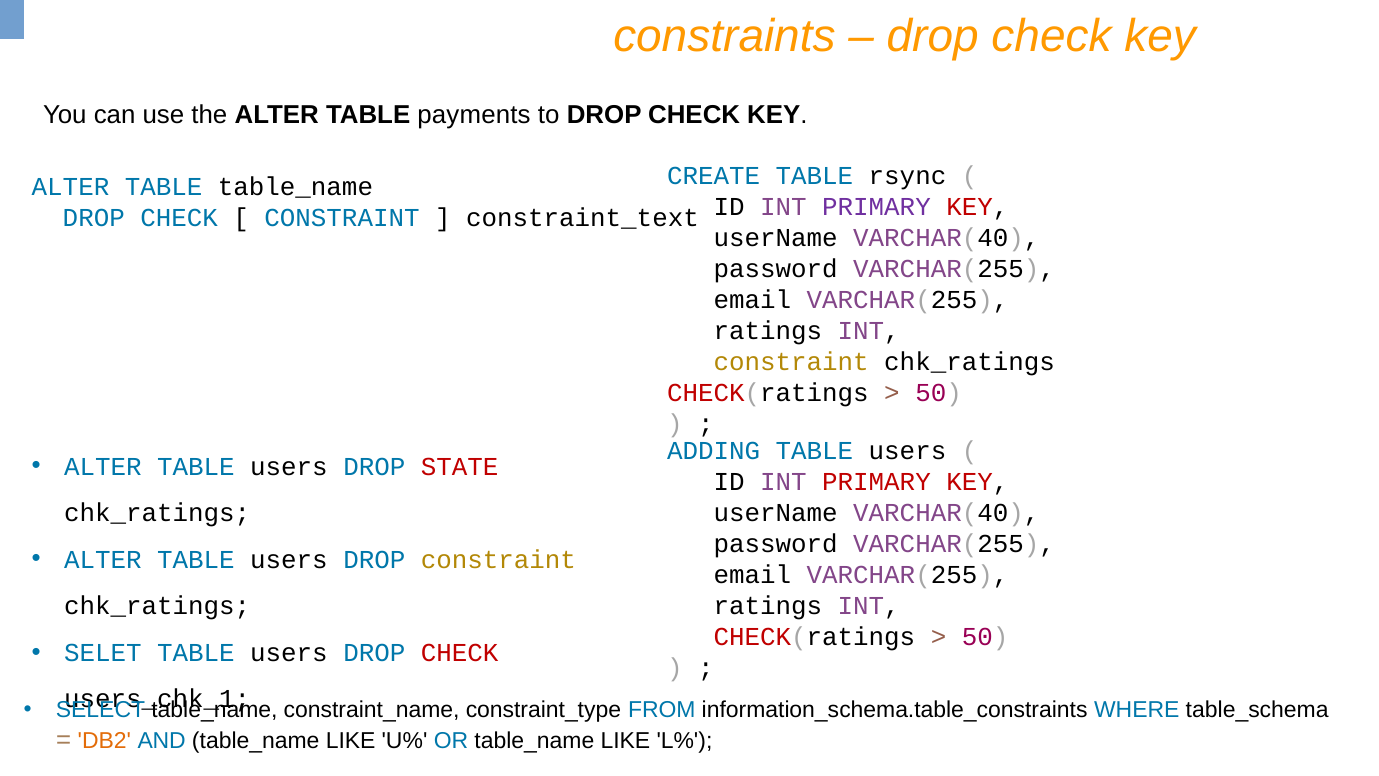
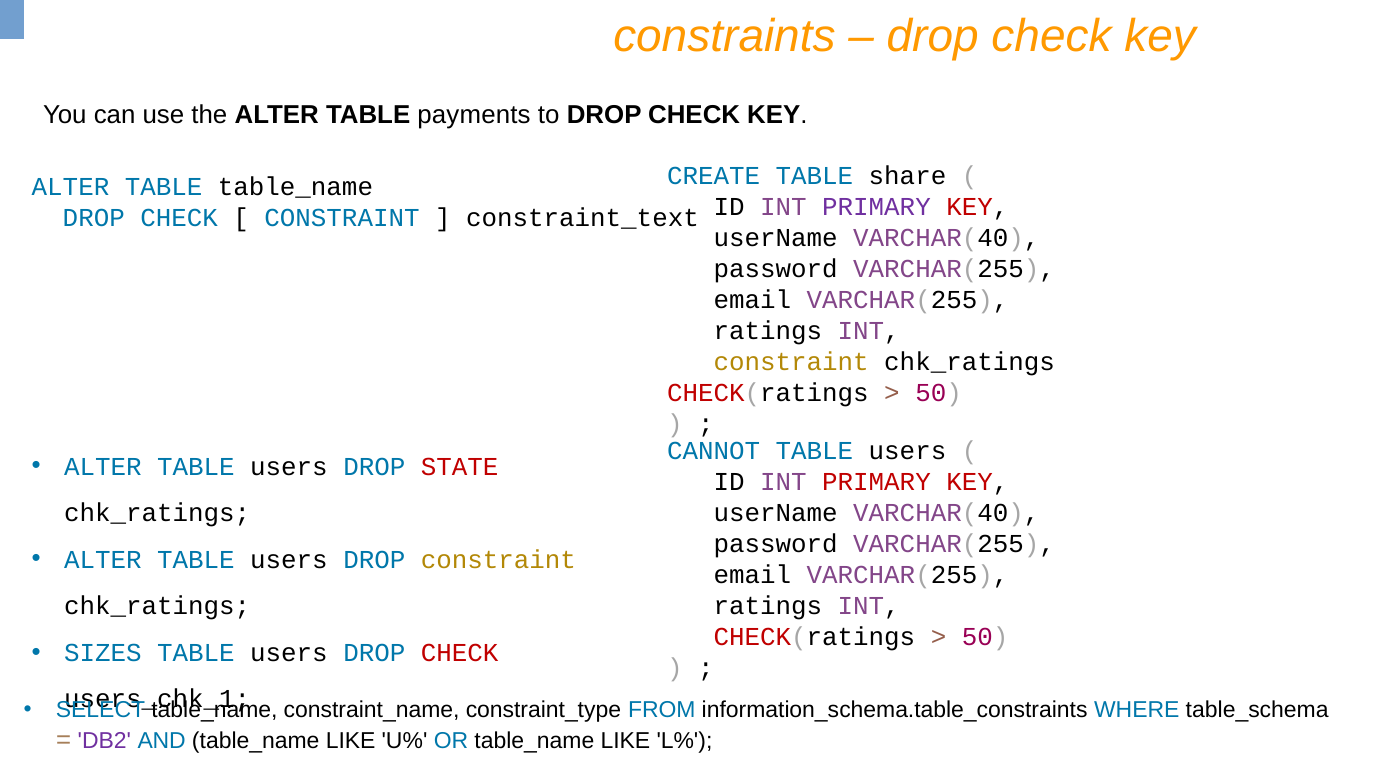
rsync: rsync -> share
ADDING: ADDING -> CANNOT
SELET: SELET -> SIZES
DB2 colour: orange -> purple
